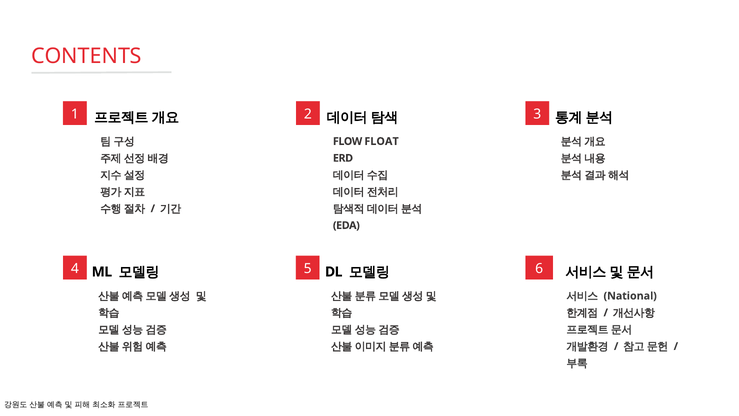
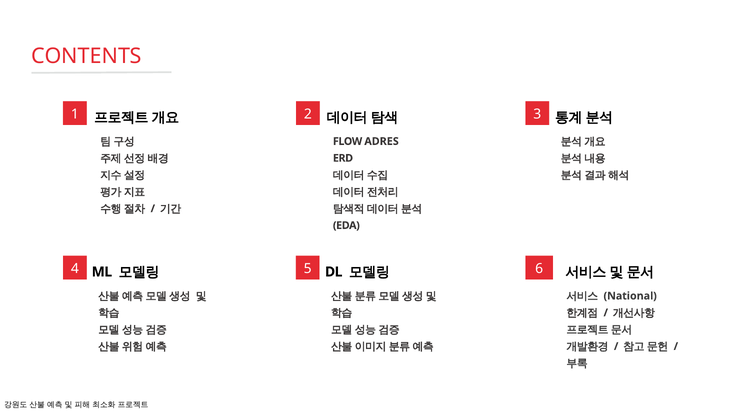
FLOAT: FLOAT -> ADRES
